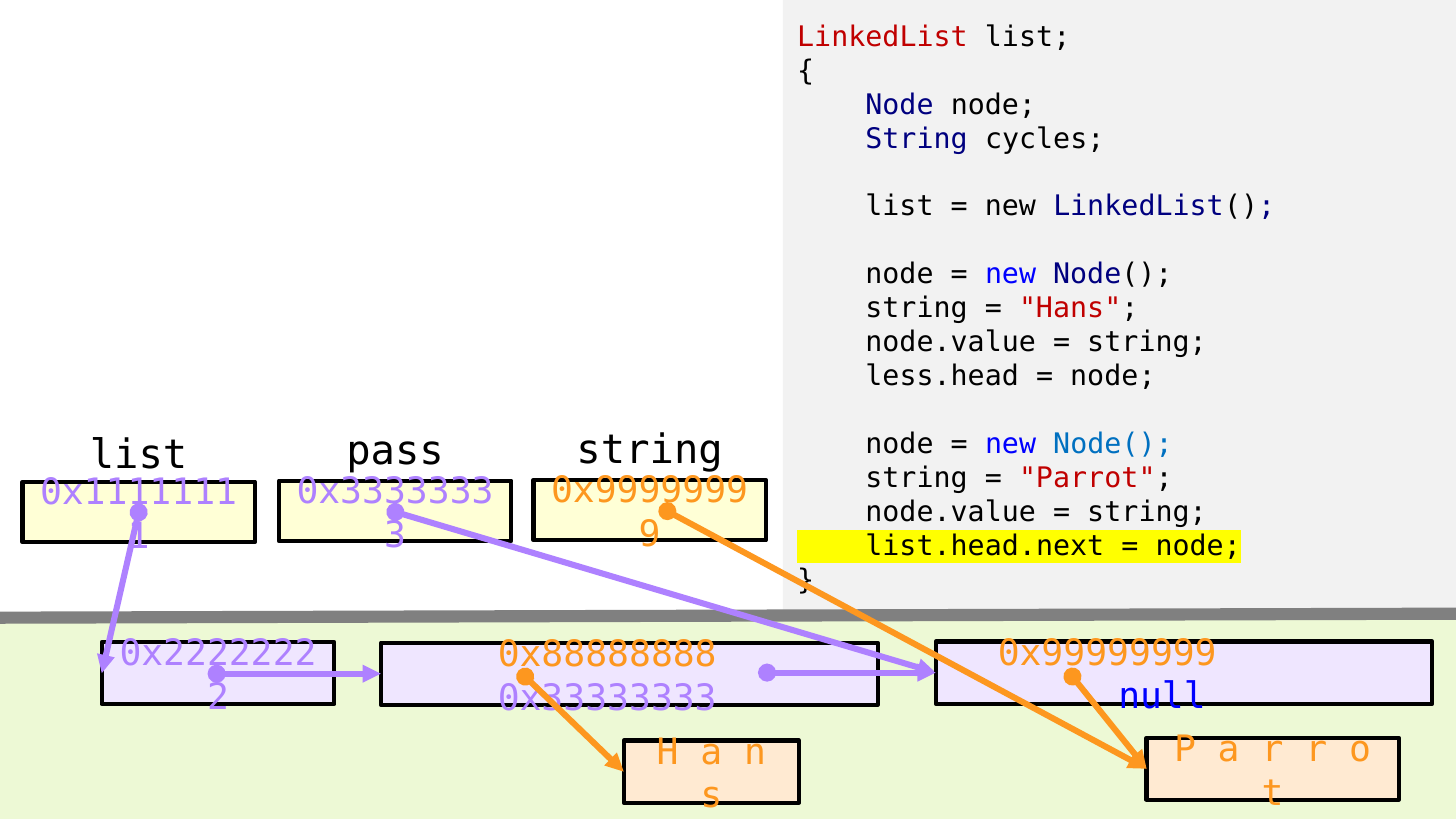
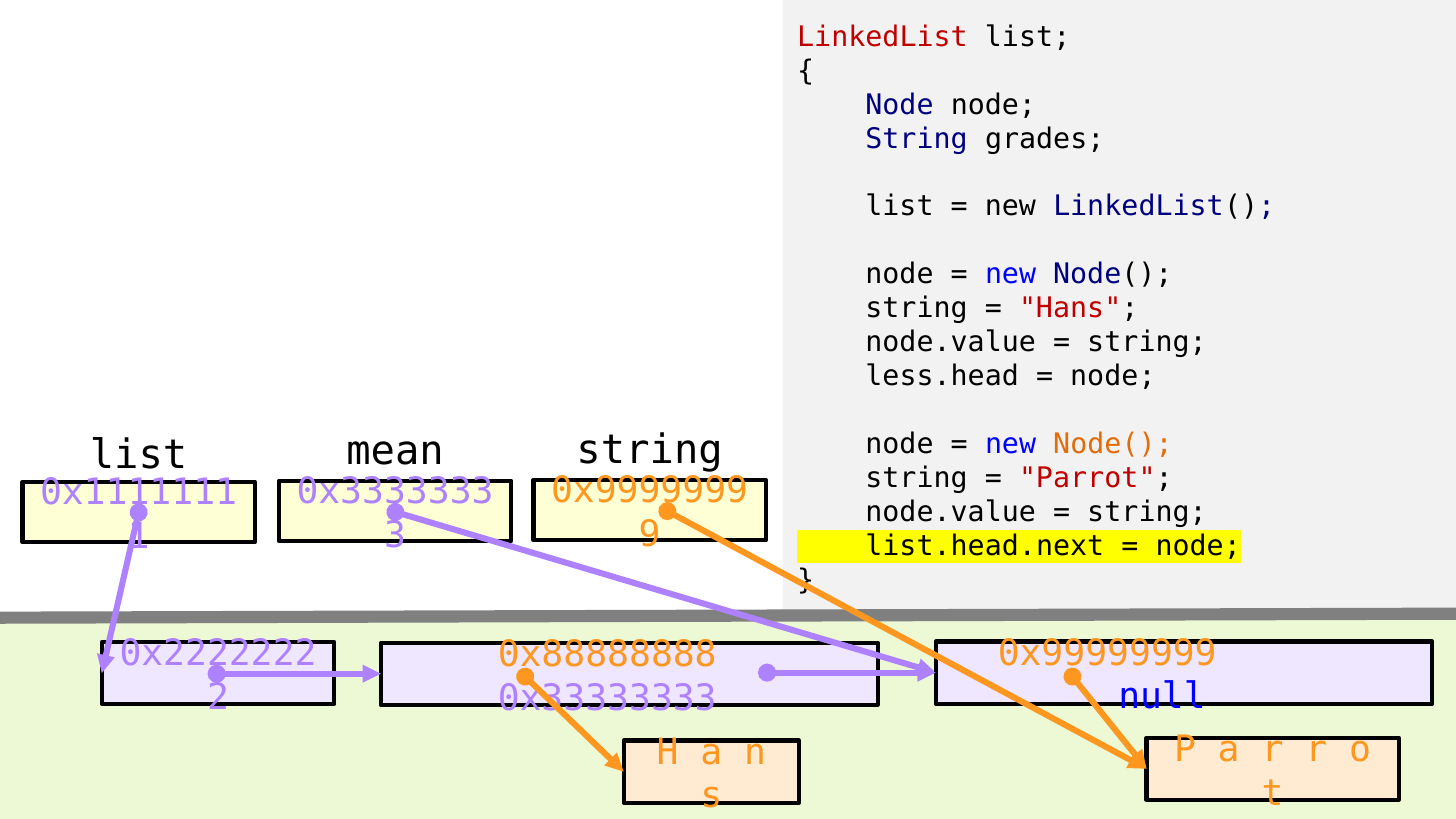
cycles: cycles -> grades
Node( at (1113, 445) colour: blue -> orange
pass: pass -> mean
